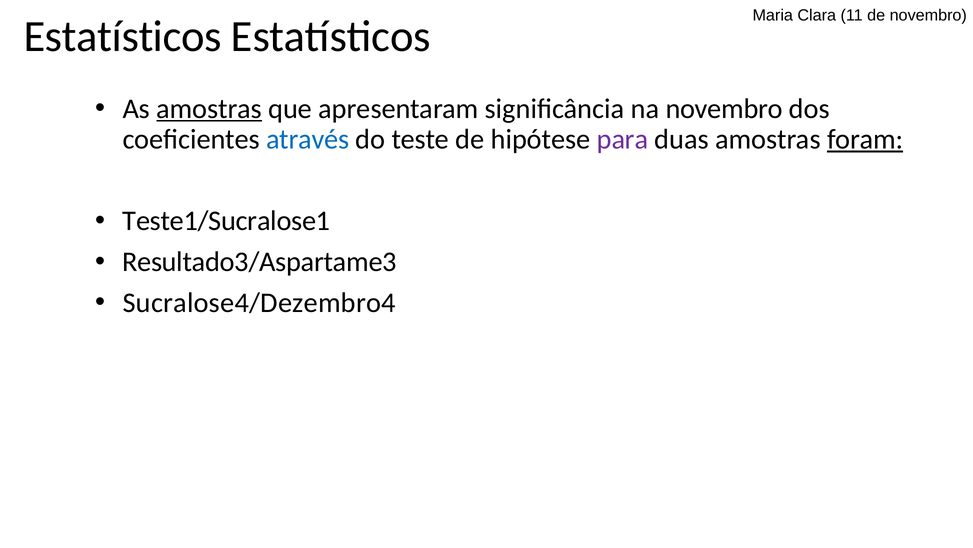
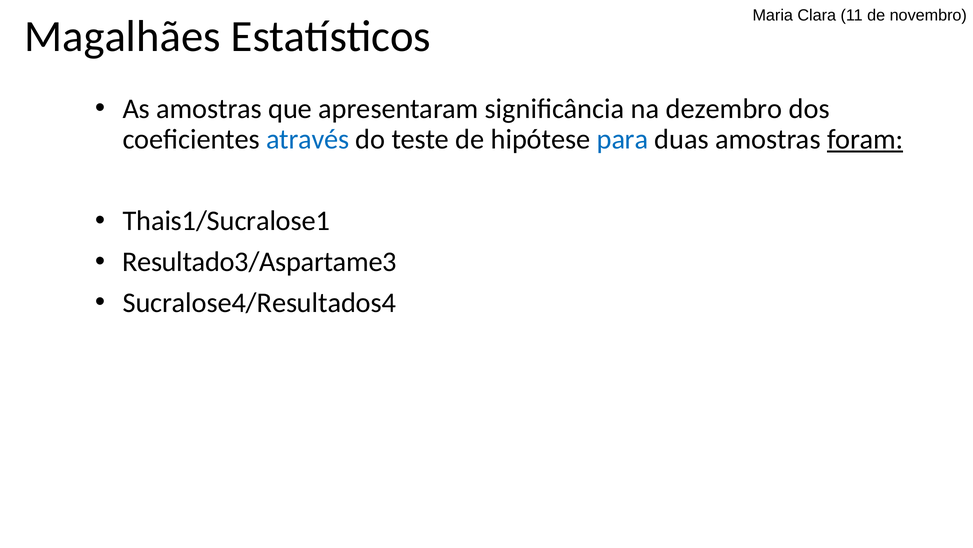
Estatísticos at (123, 37): Estatísticos -> Magalhães
amostras at (209, 109) underline: present -> none
na novembro: novembro -> dezembro
para colour: purple -> blue
Teste1/Sucralose1: Teste1/Sucralose1 -> Thais1/Sucralose1
Sucralose4/Dezembro4: Sucralose4/Dezembro4 -> Sucralose4/Resultados4
